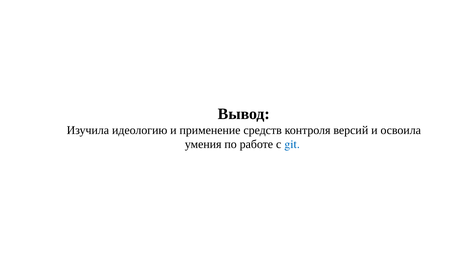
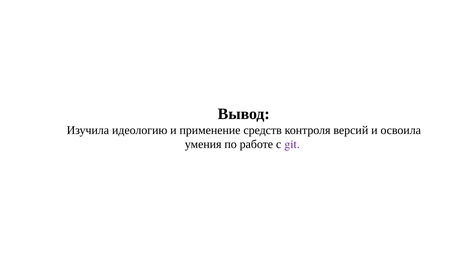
git colour: blue -> purple
